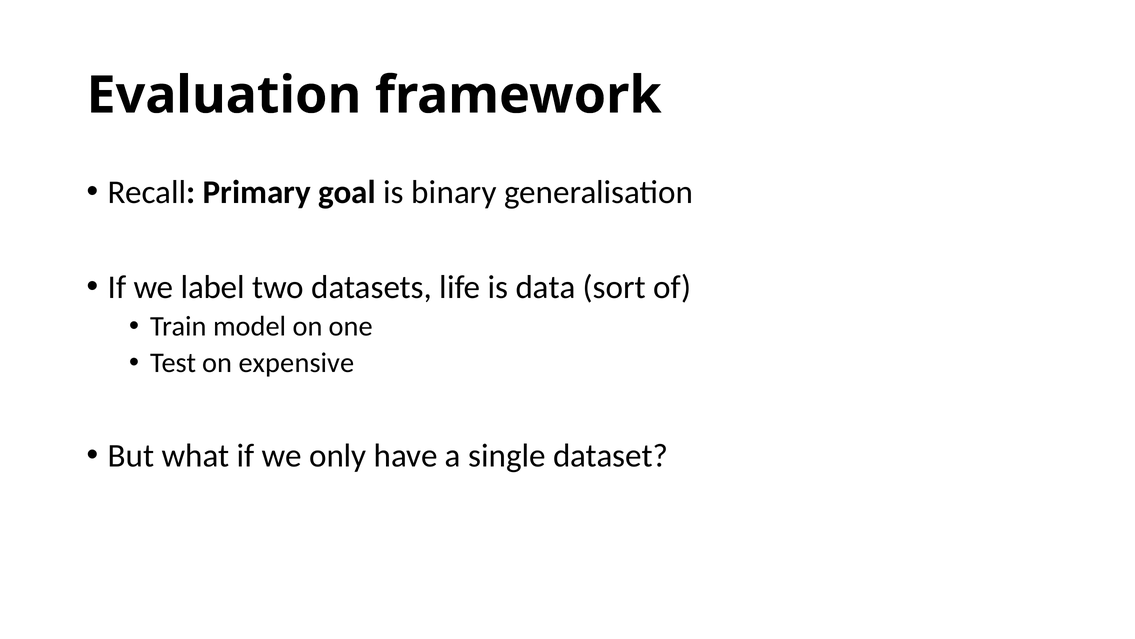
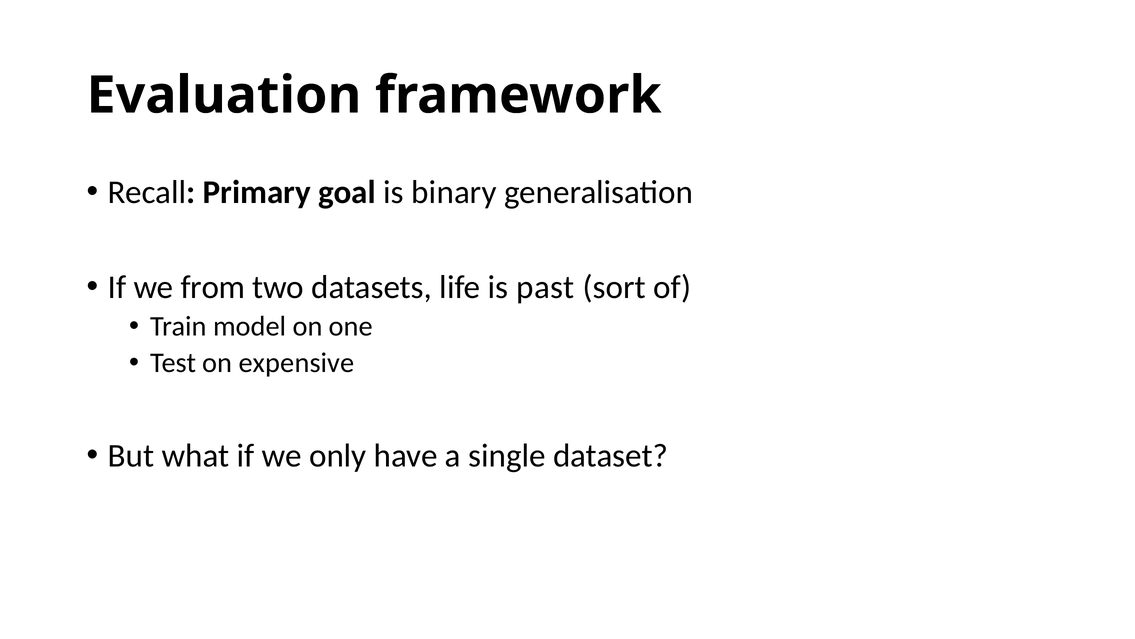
label: label -> from
data: data -> past
